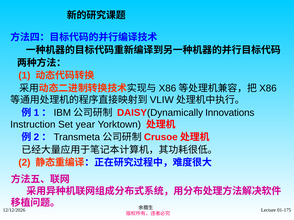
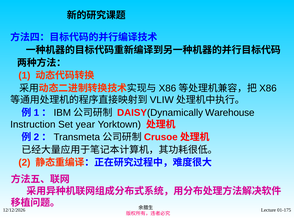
Innovations: Innovations -> Warehouse
